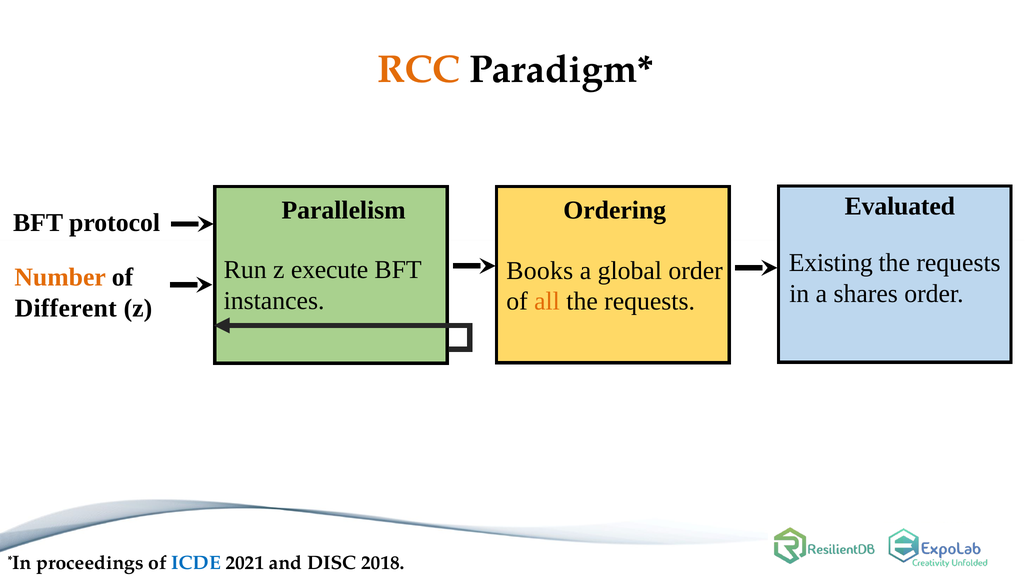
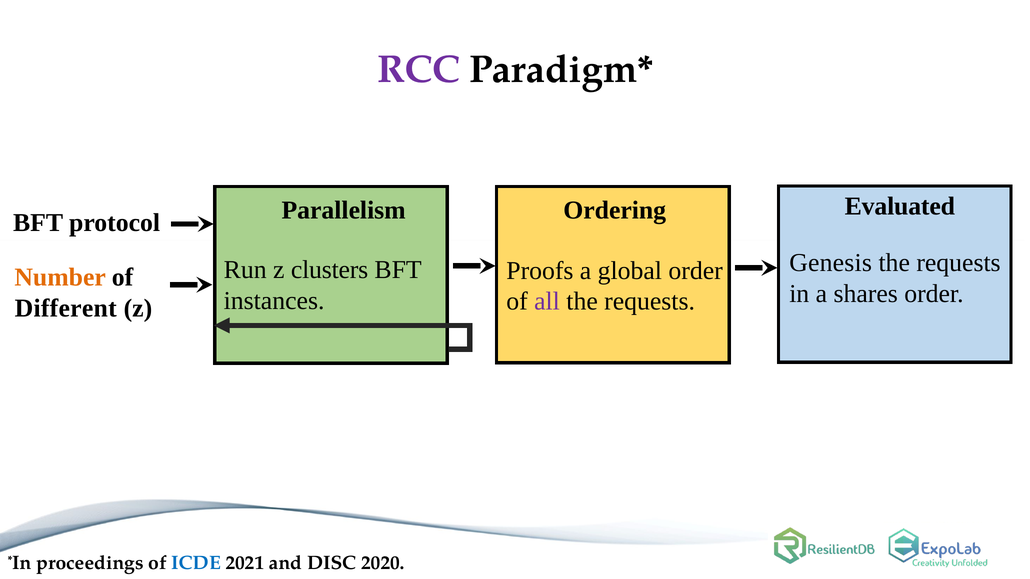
RCC colour: orange -> purple
Existing: Existing -> Genesis
execute: execute -> clusters
Books: Books -> Proofs
all colour: orange -> purple
2018: 2018 -> 2020
